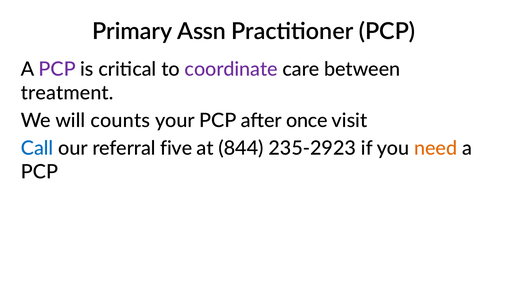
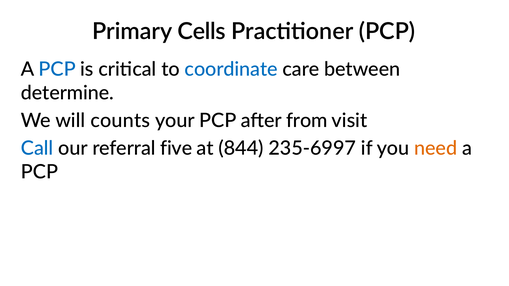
Assn: Assn -> Cells
PCP at (57, 69) colour: purple -> blue
coordinate colour: purple -> blue
treatment: treatment -> determine
once: once -> from
235-2923: 235-2923 -> 235-6997
